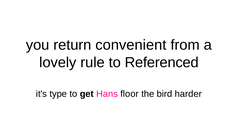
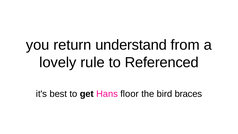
convenient: convenient -> understand
type: type -> best
harder: harder -> braces
